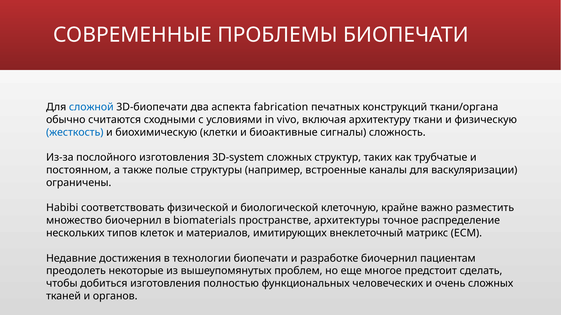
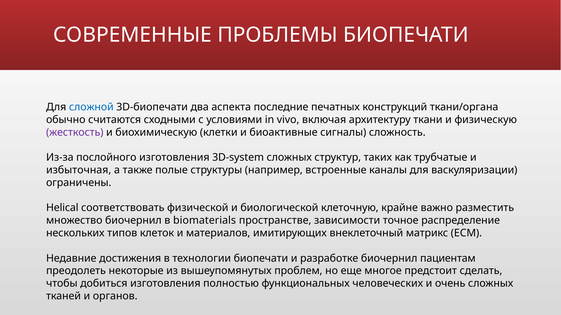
fabrication: fabrication -> последние
жесткость colour: blue -> purple
постоянном: постоянном -> избыточная
Habibi: Habibi -> Helical
архитектуры: архитектуры -> зависимости
